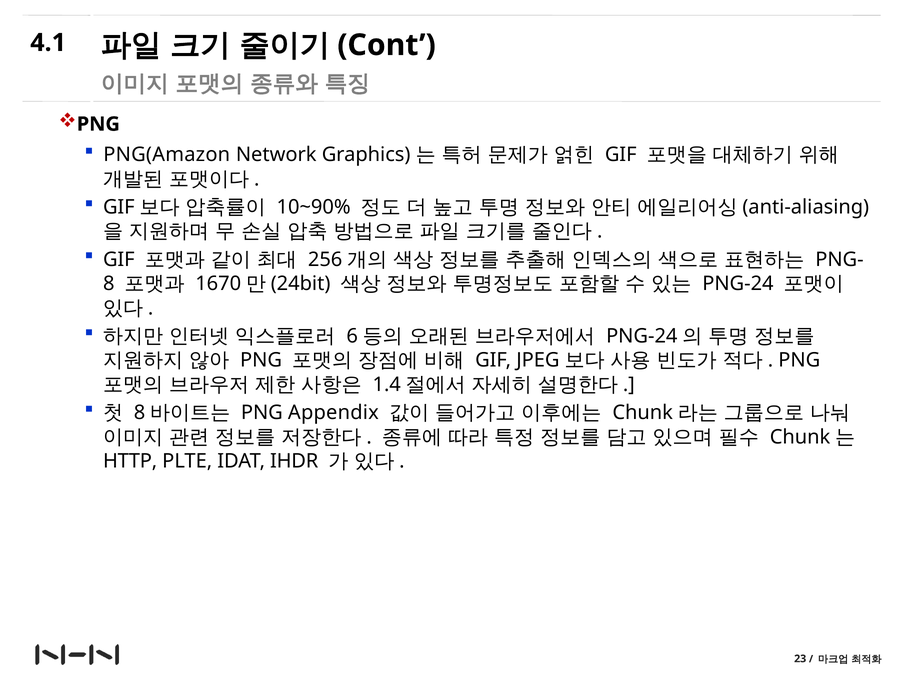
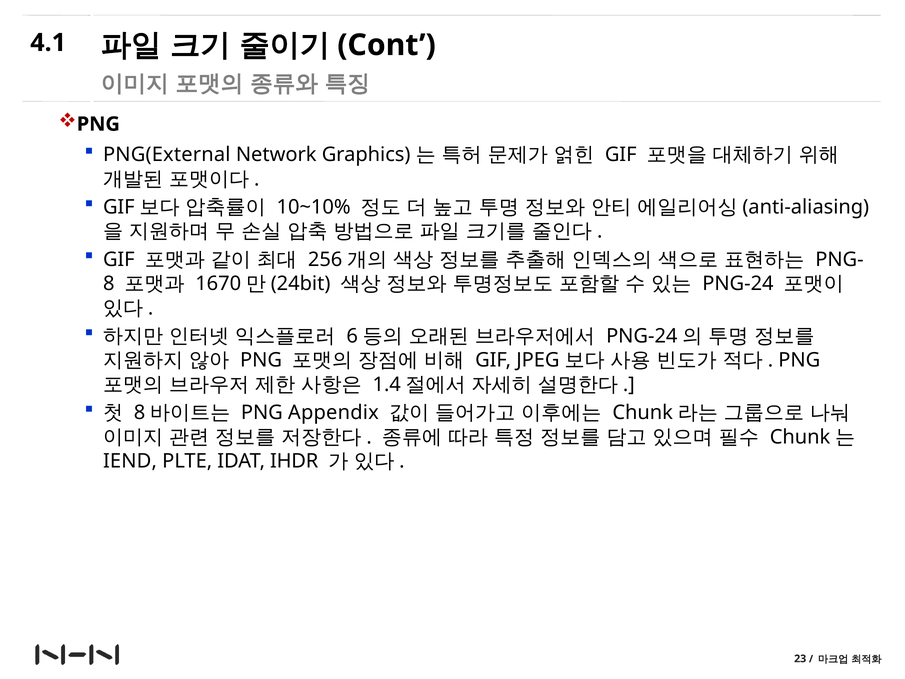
PNG(Amazon: PNG(Amazon -> PNG(External
10~90%: 10~90% -> 10~10%
HTTP: HTTP -> IEND
